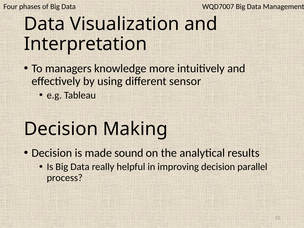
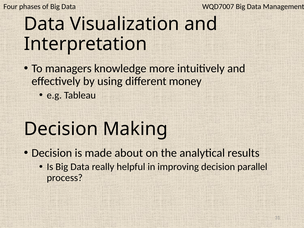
sensor: sensor -> money
sound: sound -> about
